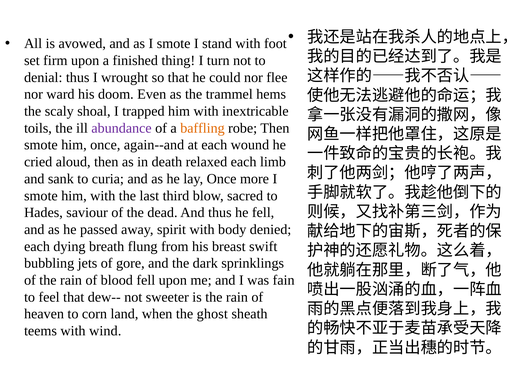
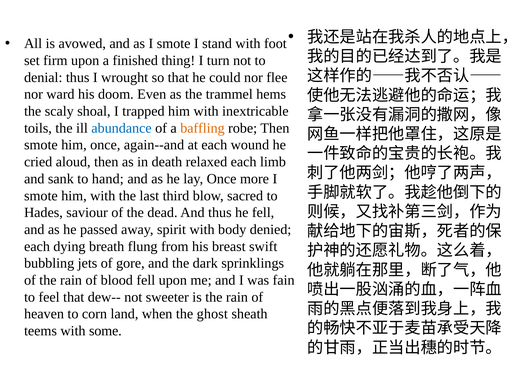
abundance colour: purple -> blue
curia: curia -> hand
wind: wind -> some
